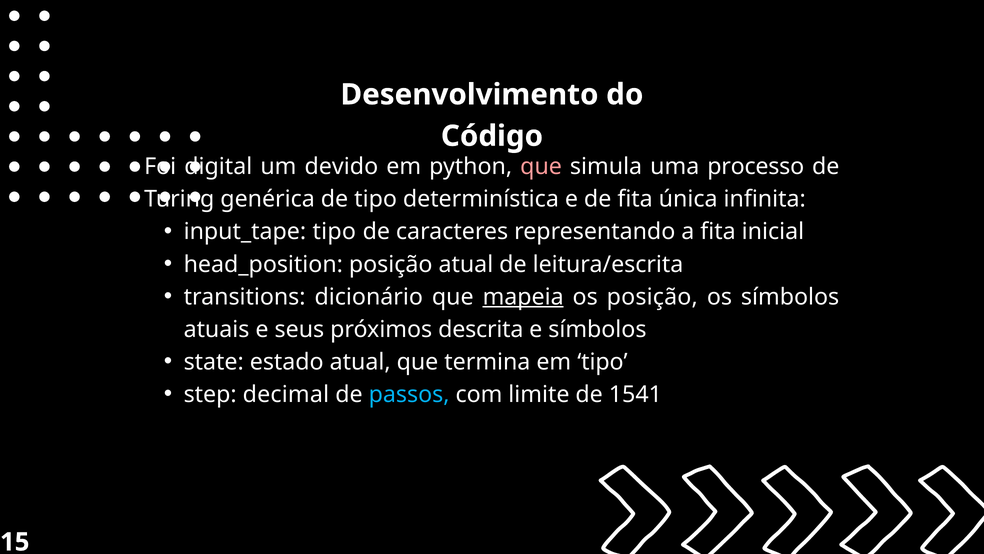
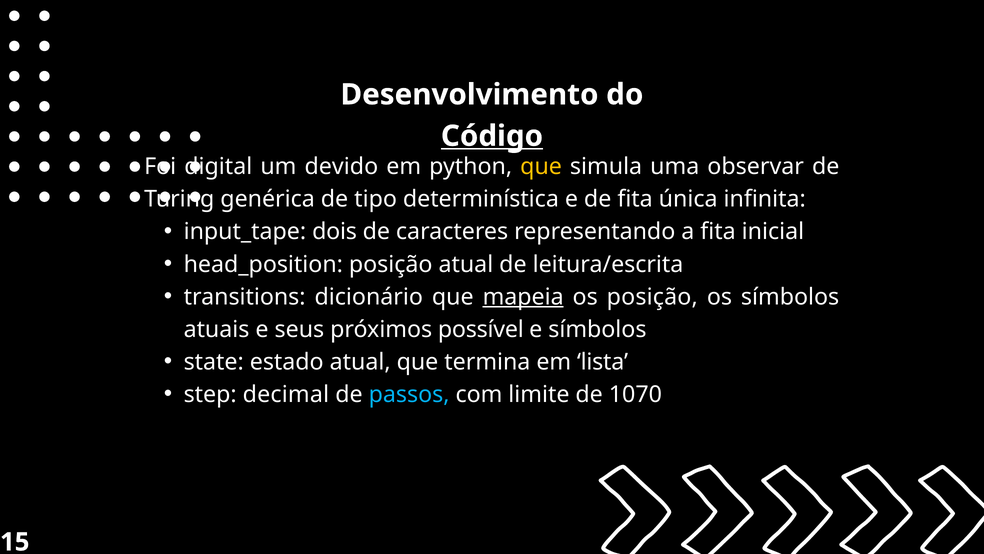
Código underline: none -> present
que at (541, 167) colour: pink -> yellow
processo: processo -> observar
input_tape tipo: tipo -> dois
descrita: descrita -> possível
em tipo: tipo -> lista
1541: 1541 -> 1070
